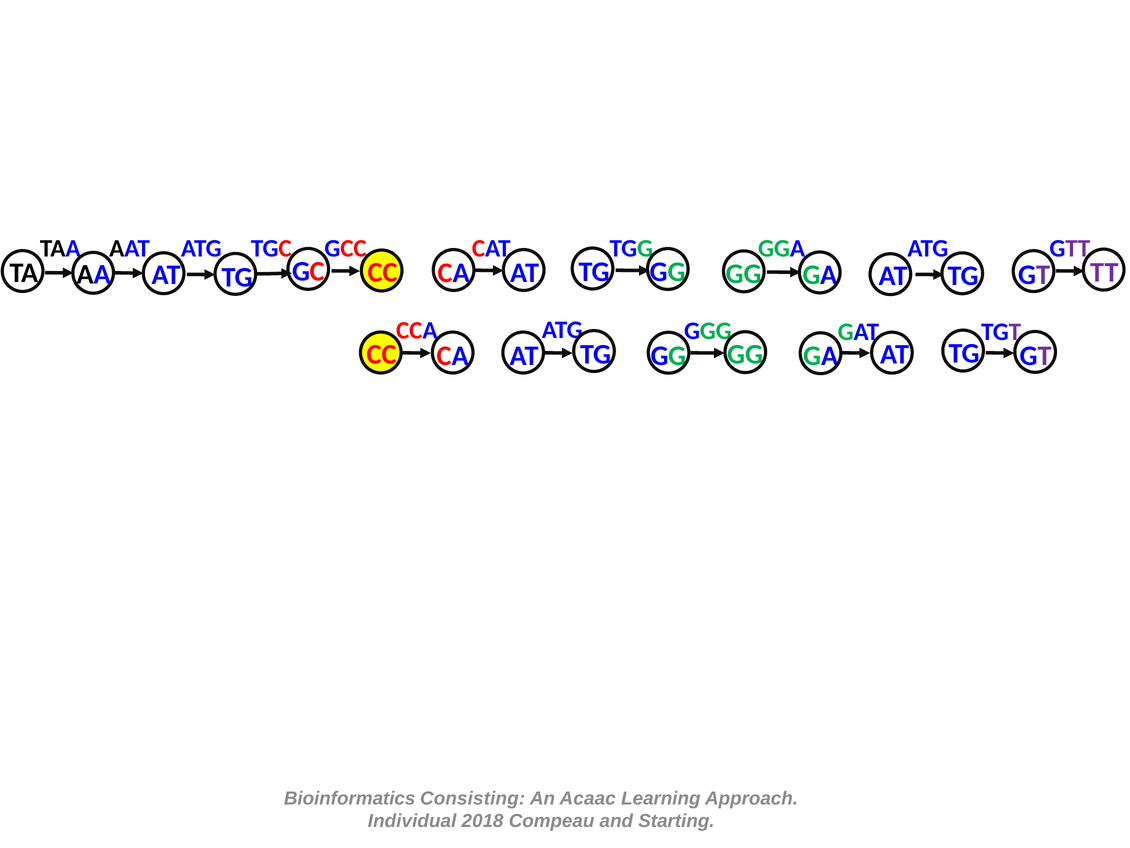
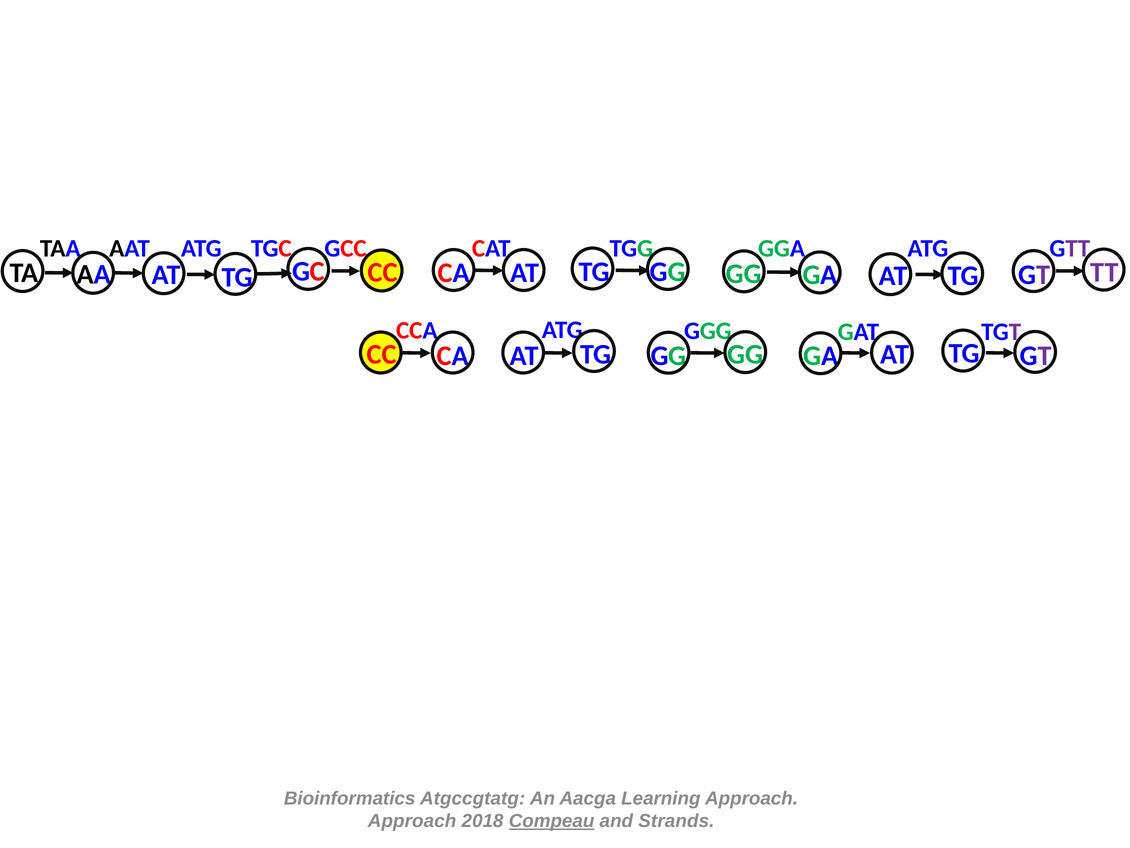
Consisting: Consisting -> Atgccgtatg
Acaac: Acaac -> Aacga
Individual at (412, 821): Individual -> Approach
Compeau underline: none -> present
Starting: Starting -> Strands
